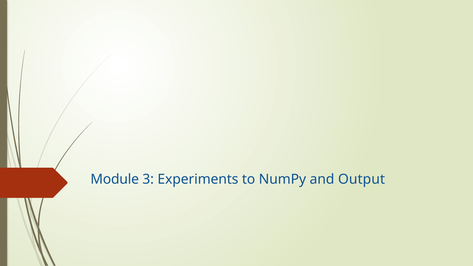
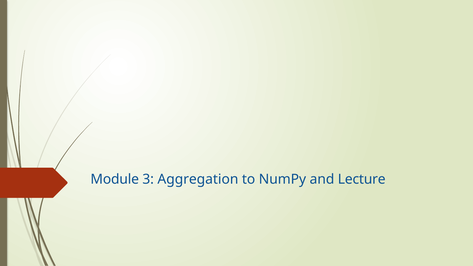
Experiments: Experiments -> Aggregation
Output: Output -> Lecture
